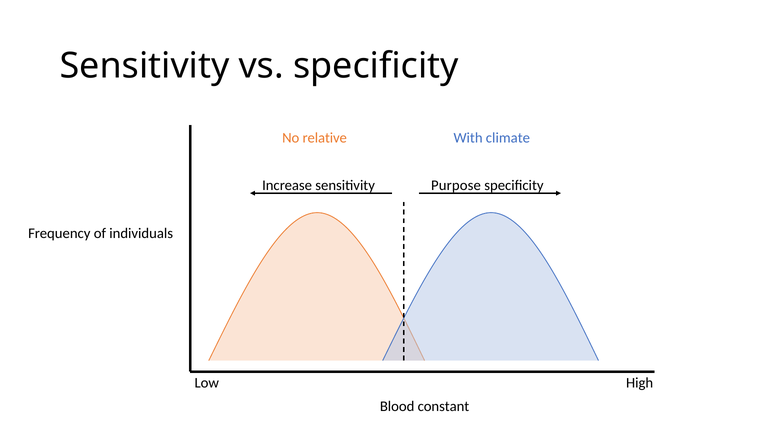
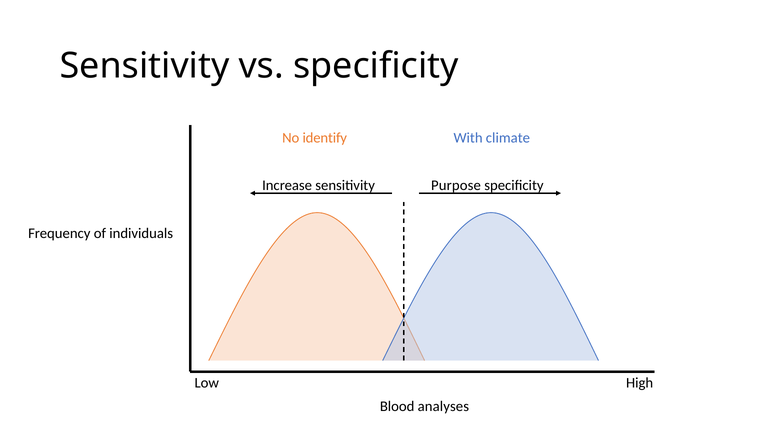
relative: relative -> identify
constant: constant -> analyses
